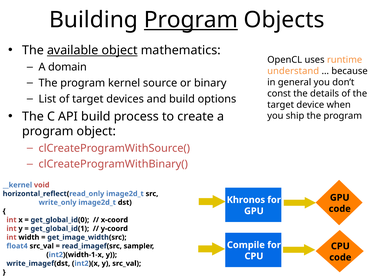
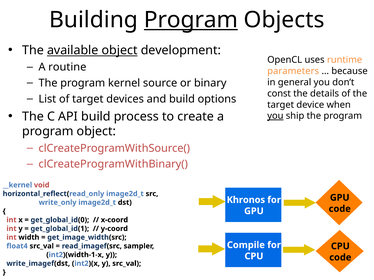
mathematics: mathematics -> development
domain: domain -> routine
understand: understand -> parameters
you at (275, 116) underline: none -> present
